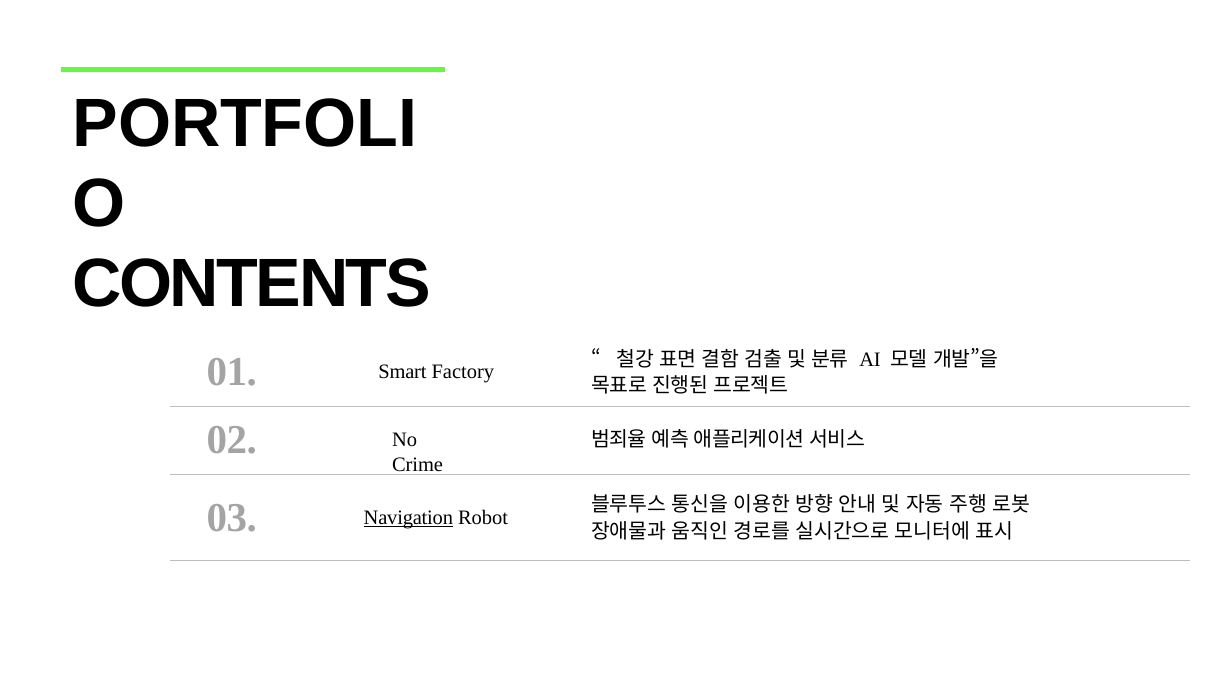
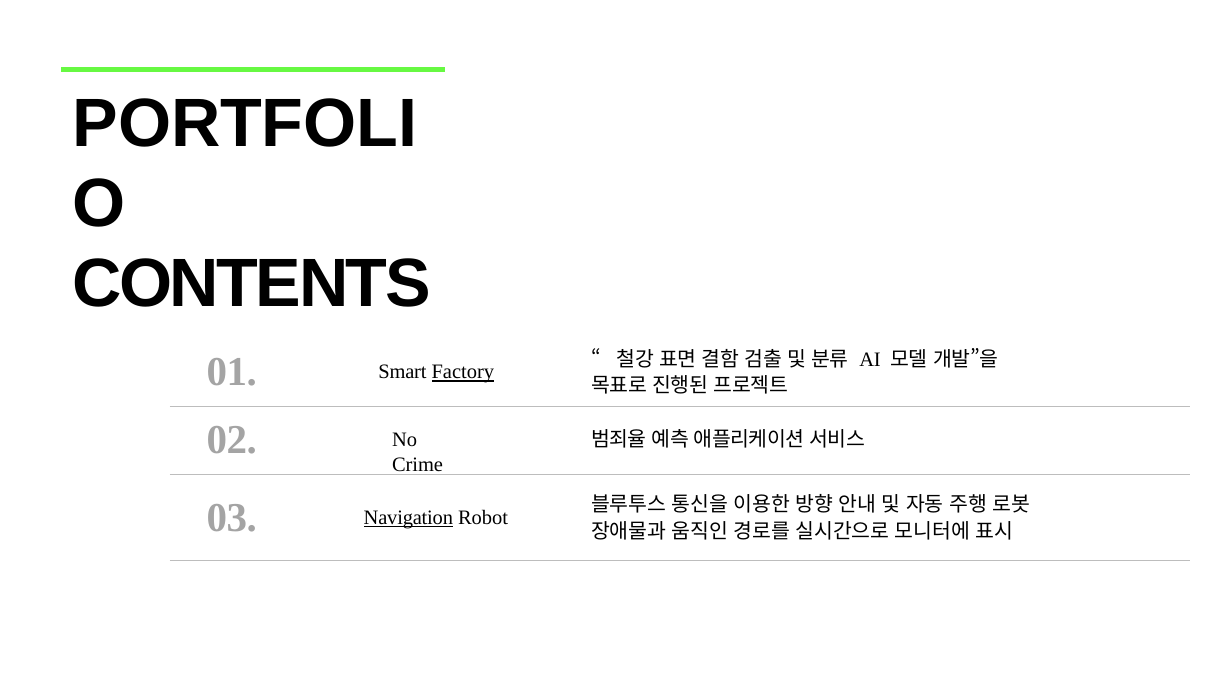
Factory underline: none -> present
